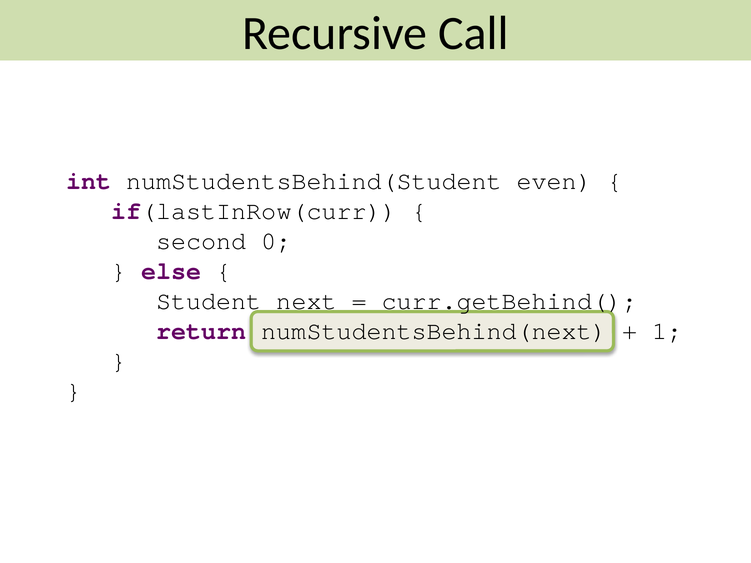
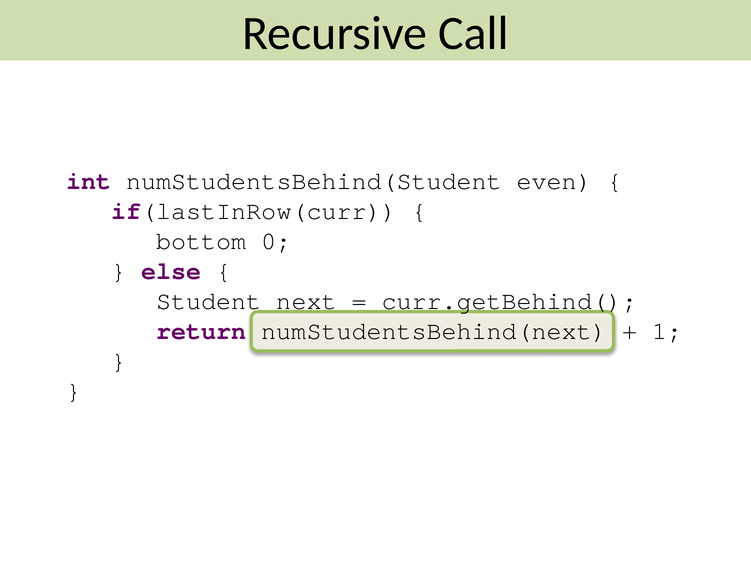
second: second -> bottom
